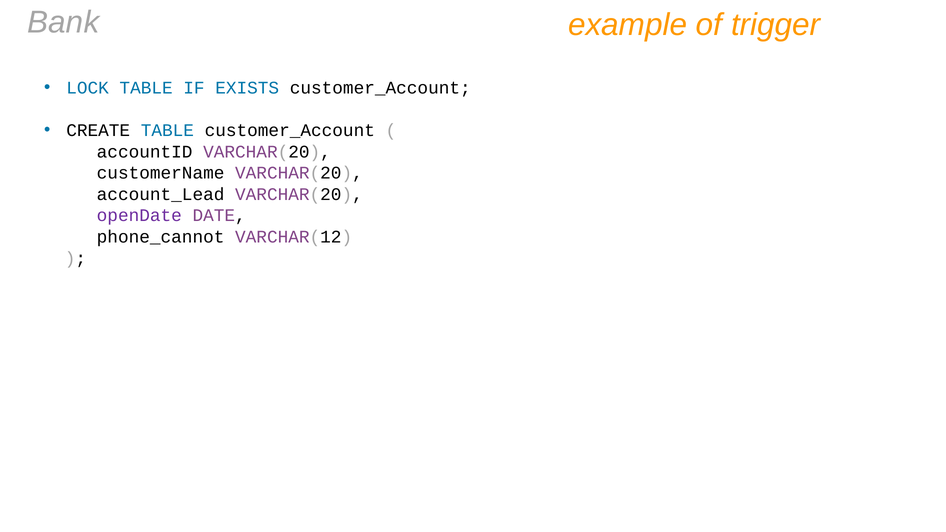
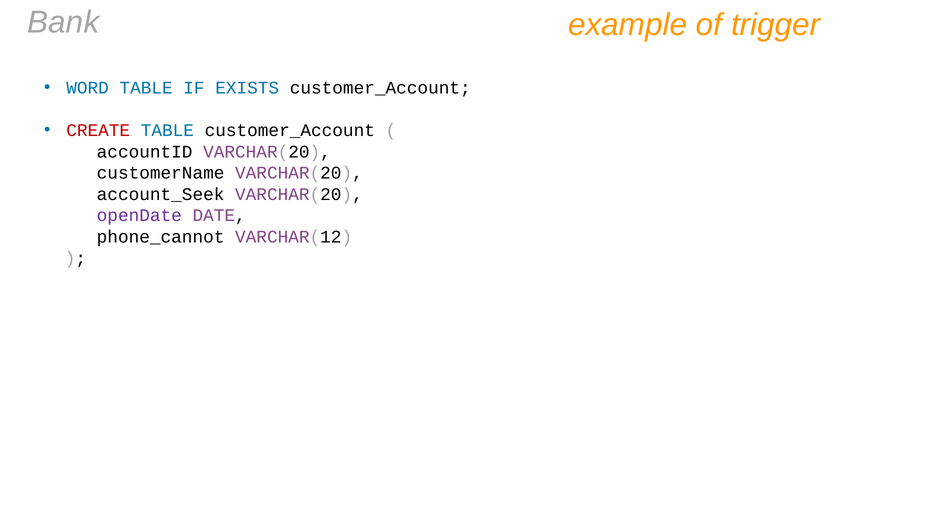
LOCK: LOCK -> WORD
CREATE colour: black -> red
account_Lead: account_Lead -> account_Seek
